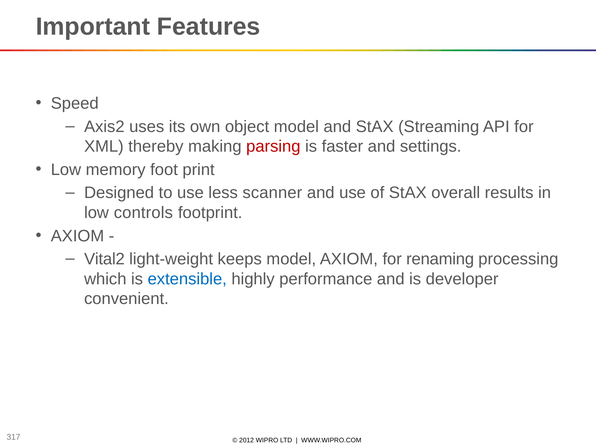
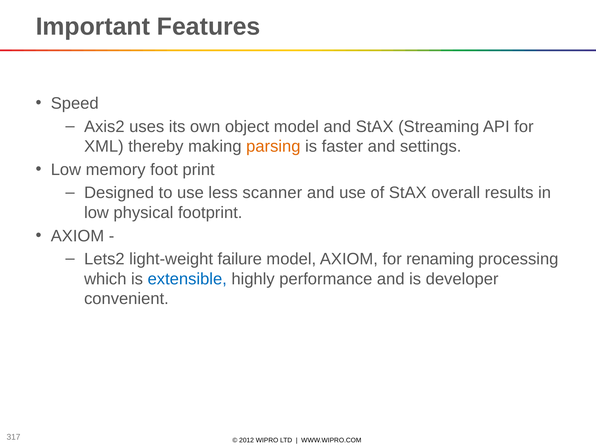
parsing colour: red -> orange
controls: controls -> physical
Vital2: Vital2 -> Lets2
keeps: keeps -> failure
